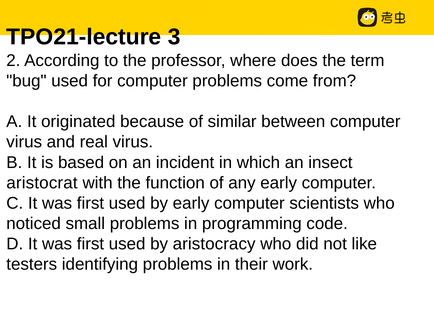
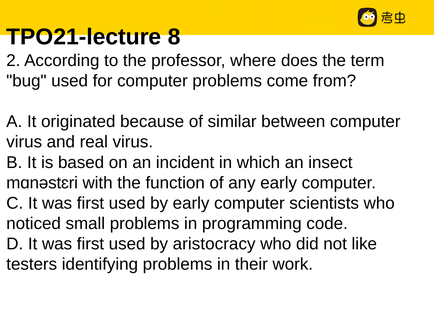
3: 3 -> 8
aristocrat: aristocrat -> mɑnəstɛri
